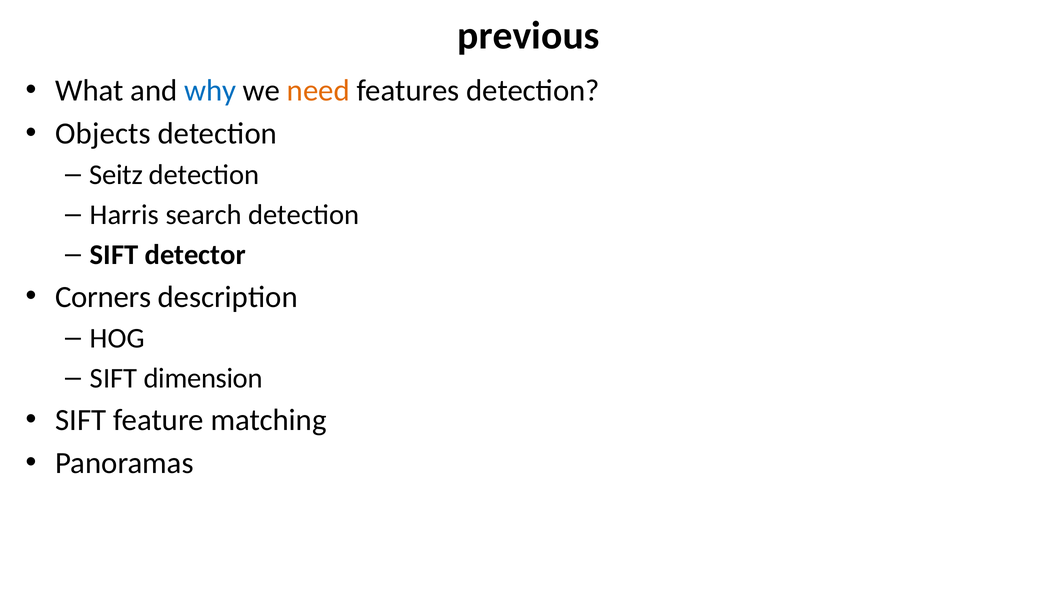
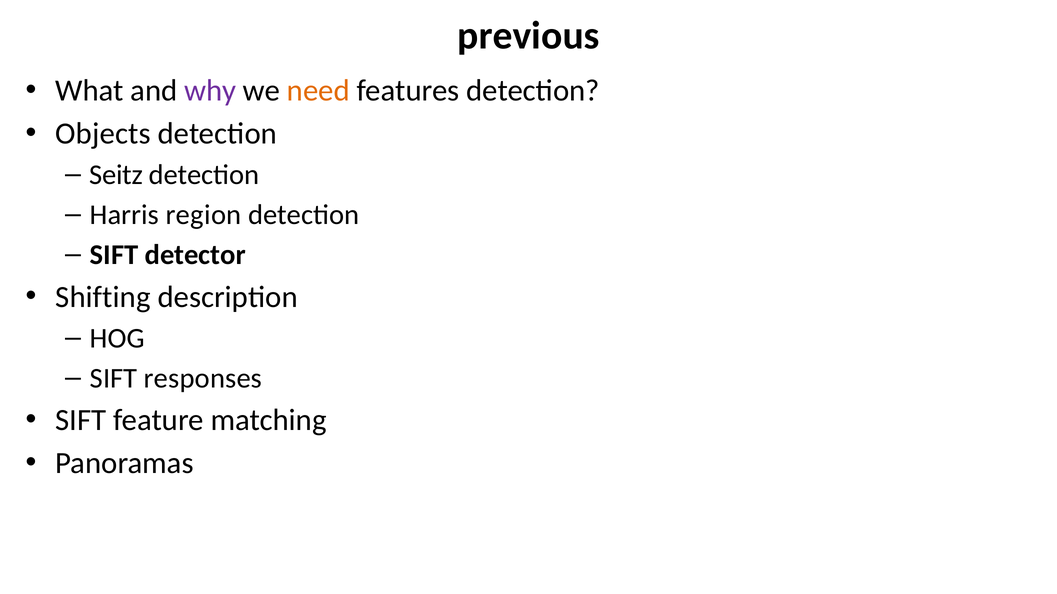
why colour: blue -> purple
search: search -> region
Corners: Corners -> Shifting
dimension: dimension -> responses
